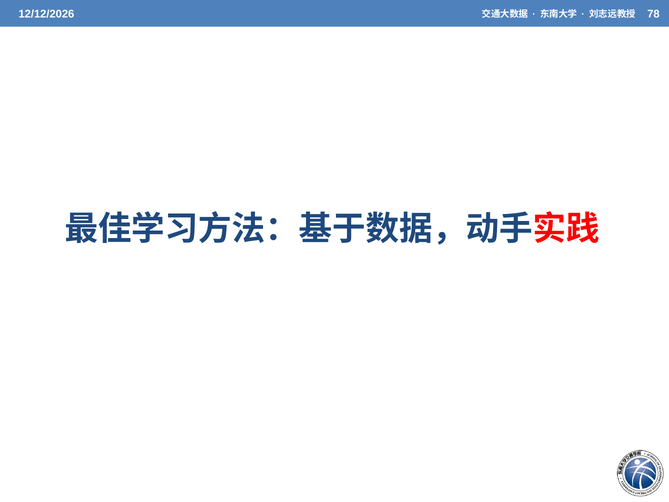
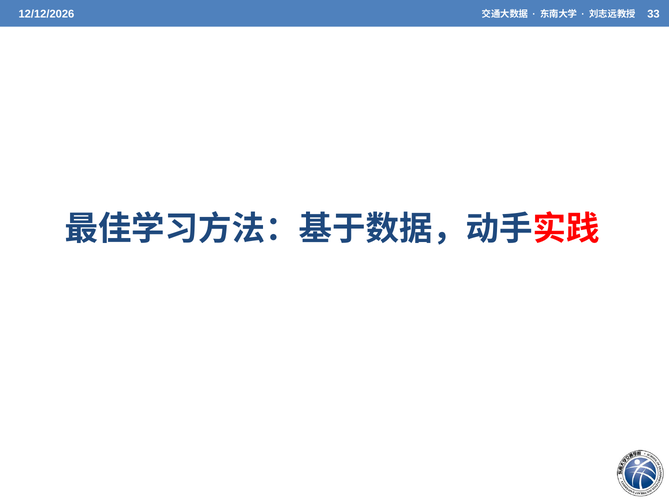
78: 78 -> 33
